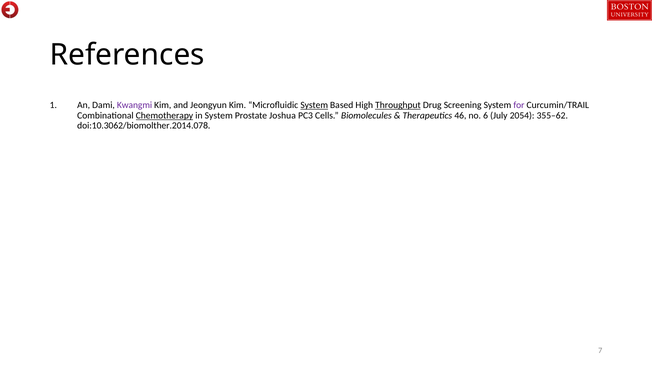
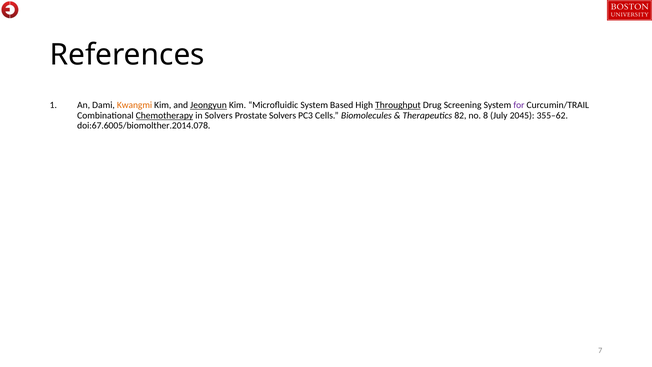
Kwangmi colour: purple -> orange
Jeongyun underline: none -> present
System at (314, 105) underline: present -> none
in System: System -> Solvers
Prostate Joshua: Joshua -> Solvers
46: 46 -> 82
6: 6 -> 8
2054: 2054 -> 2045
doi:10.3062/biomolther.2014.078: doi:10.3062/biomolther.2014.078 -> doi:67.6005/biomolther.2014.078
